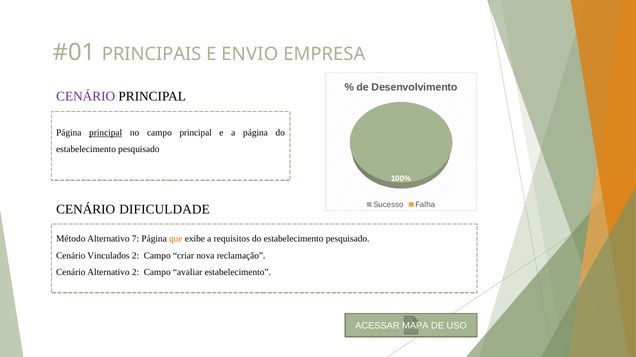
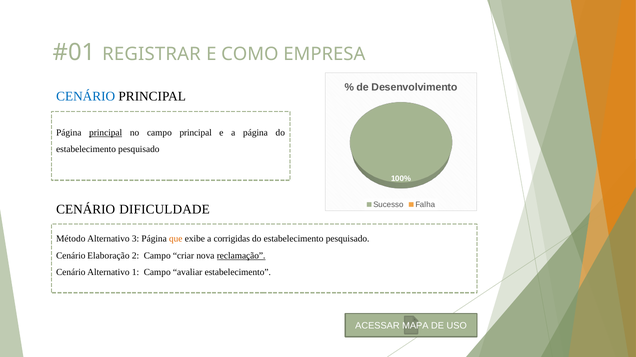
PRINCIPAIS: PRINCIPAIS -> REGISTRAR
ENVIO: ENVIO -> COMO
CENÁRIO at (86, 96) colour: purple -> blue
7: 7 -> 3
requisitos: requisitos -> corrigidas
Vinculados: Vinculados -> Elaboração
reclamação underline: none -> present
Alternativo 2: 2 -> 1
